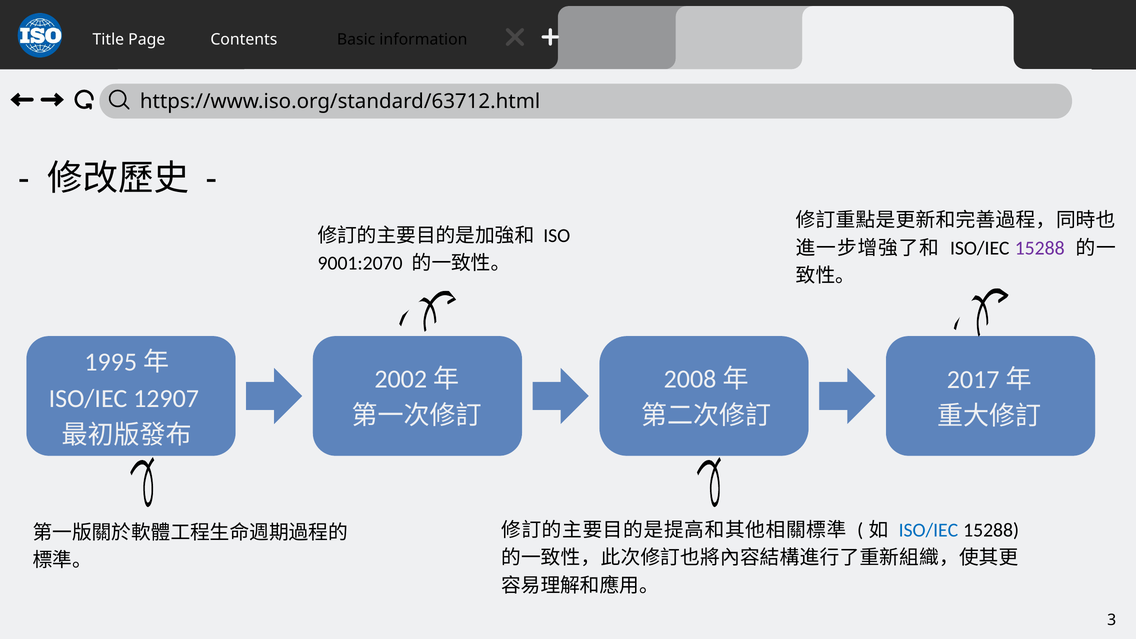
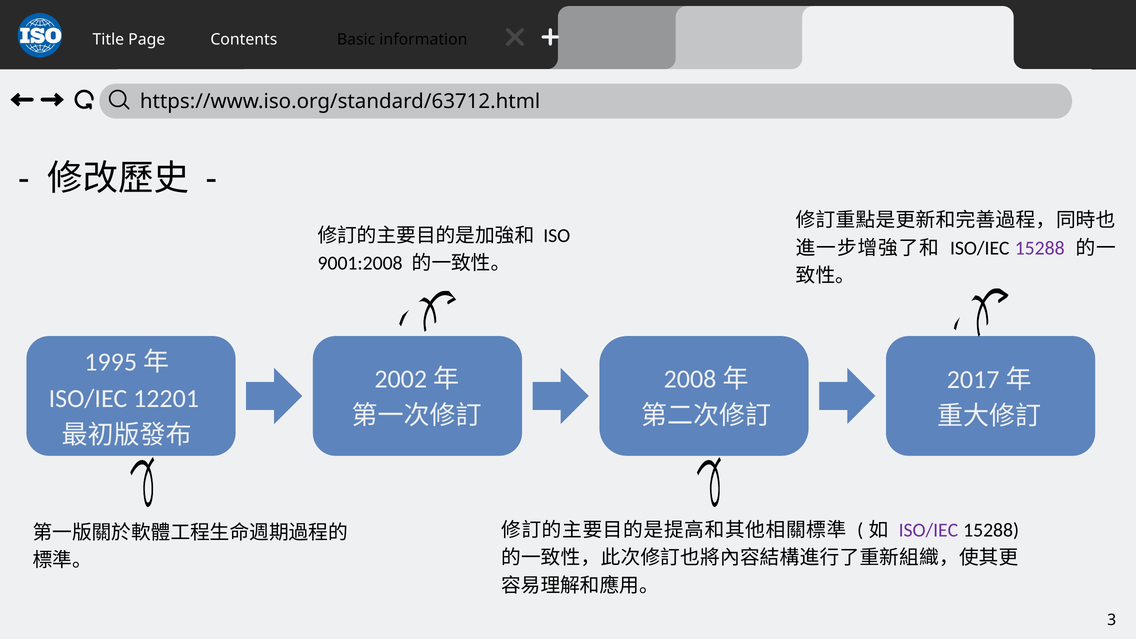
9001:2070: 9001:2070 -> 9001:2008
12907: 12907 -> 12201
ISO/IEC at (928, 530) colour: blue -> purple
